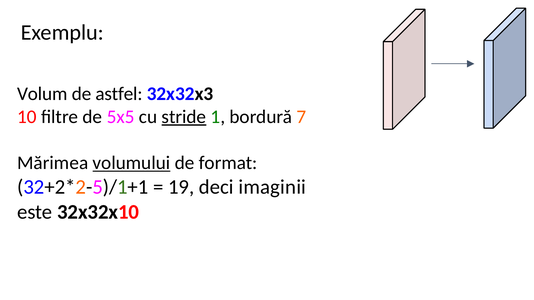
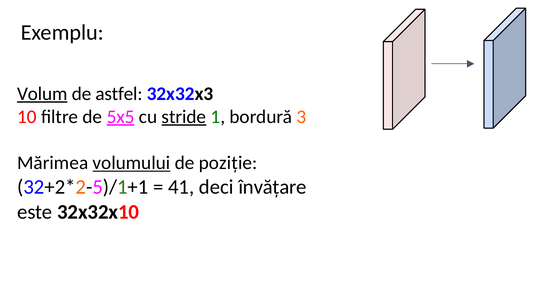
Volum underline: none -> present
5x5 underline: none -> present
7: 7 -> 3
format: format -> poziție
19: 19 -> 41
imaginii: imaginii -> învățare
